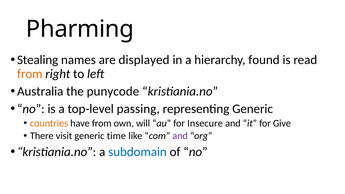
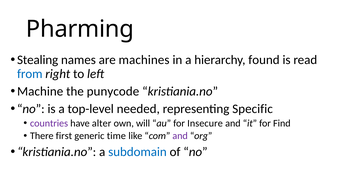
displayed: displayed -> machines
from at (30, 74) colour: orange -> blue
Australia: Australia -> Machine
passing: passing -> needed
representing Generic: Generic -> Specific
countries colour: orange -> purple
have from: from -> alter
Give: Give -> Find
visit: visit -> first
